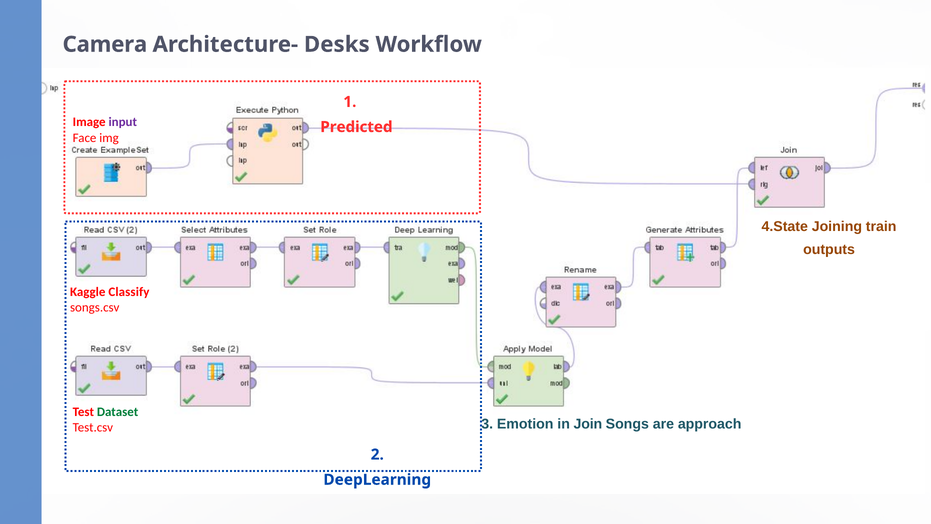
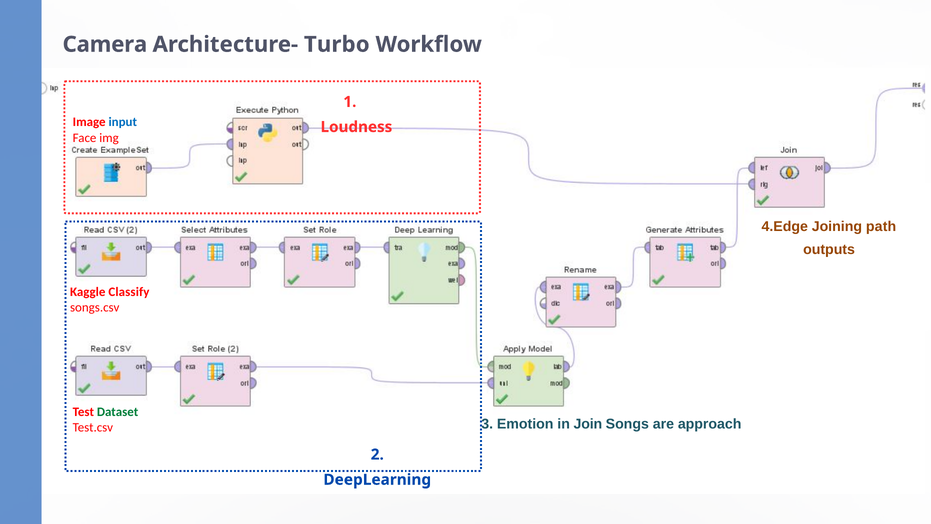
Desks: Desks -> Turbo
input colour: purple -> blue
Predicted: Predicted -> Loudness
4.State: 4.State -> 4.Edge
train: train -> path
